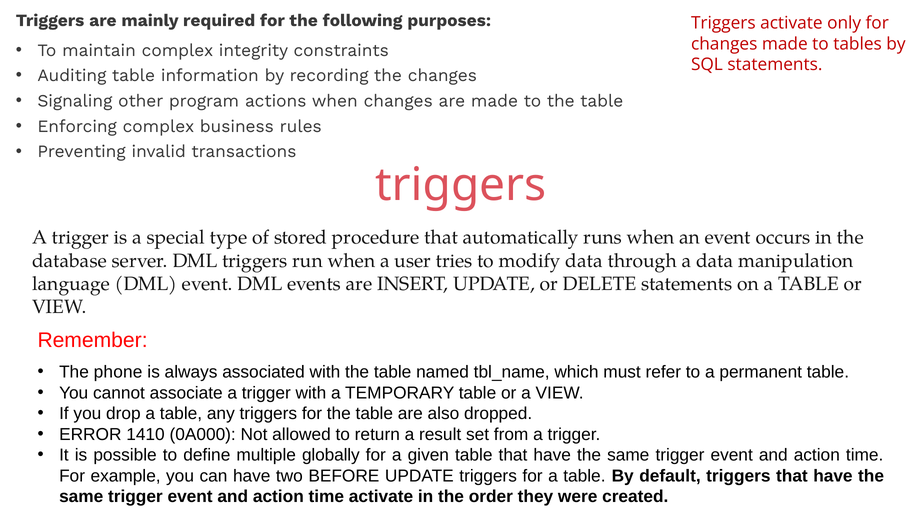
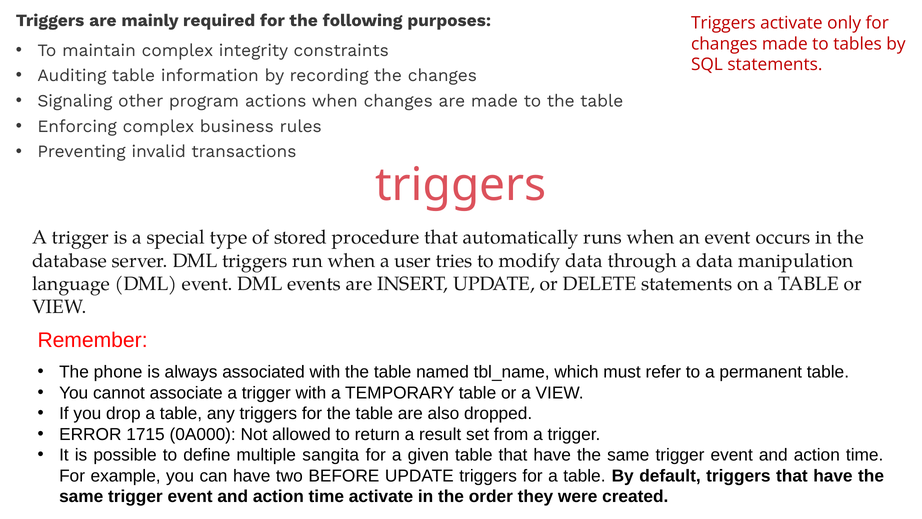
1410: 1410 -> 1715
globally: globally -> sangita
